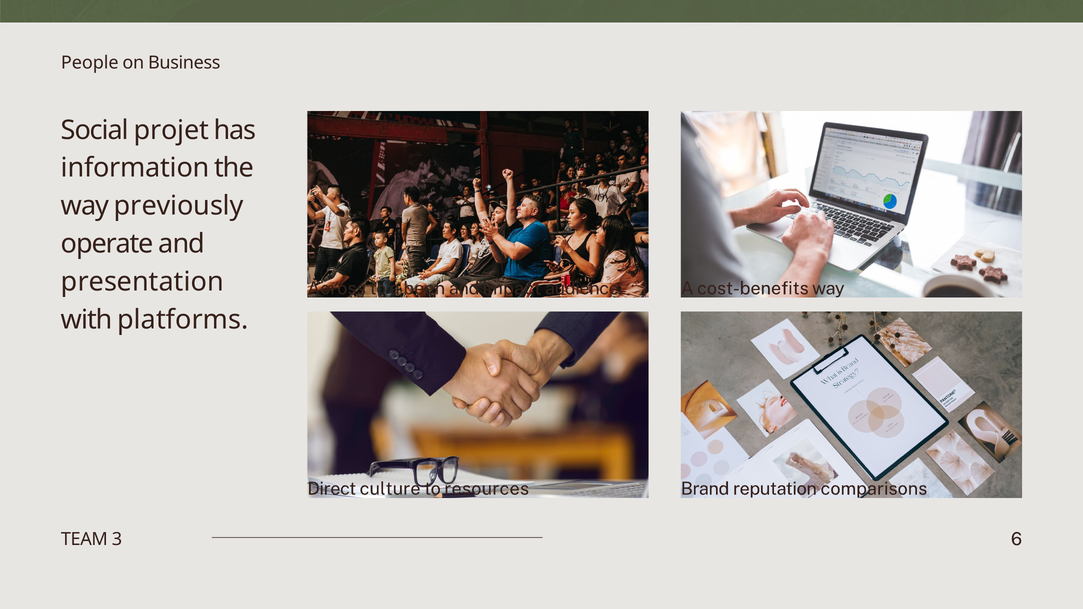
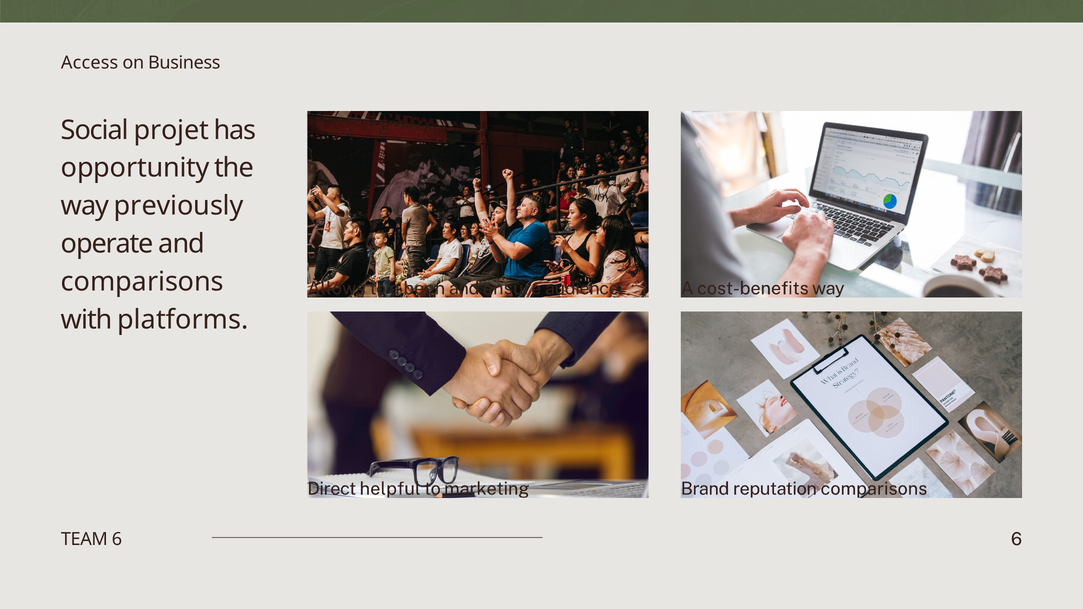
People: People -> Access
information: information -> opportunity
presentation at (142, 282): presentation -> comparisons
Across: Across -> Allows
impact: impact -> ensure
culture: culture -> helpful
resources: resources -> marketing
TEAM 3: 3 -> 6
